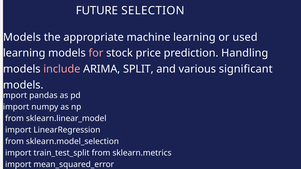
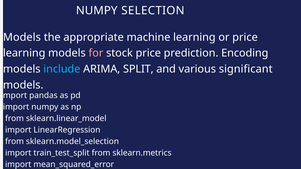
FUTURE at (97, 11): FUTURE -> NUMPY
or used: used -> price
Handling: Handling -> Encoding
include colour: pink -> light blue
